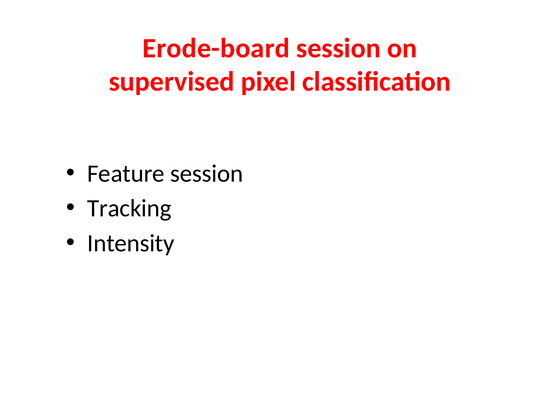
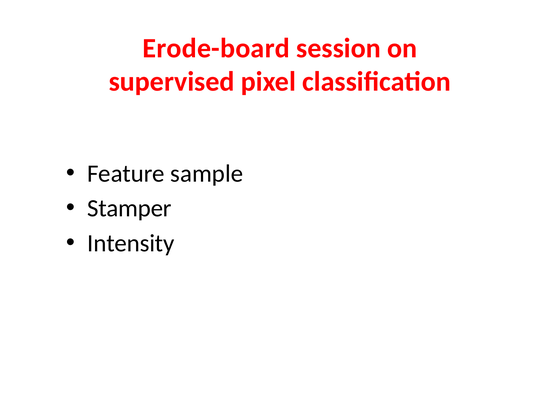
Feature session: session -> sample
Tracking: Tracking -> Stamper
